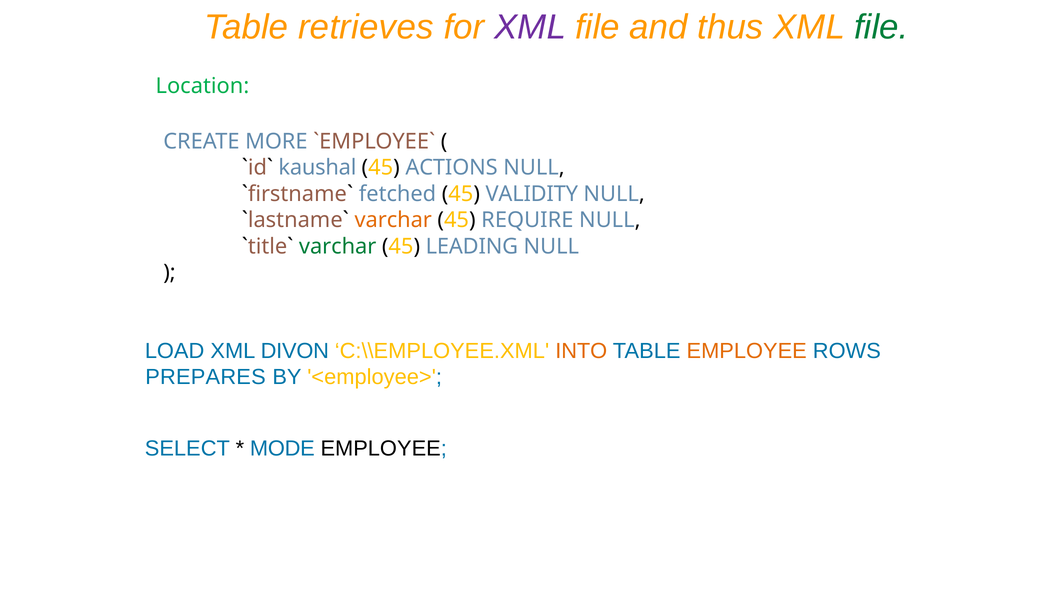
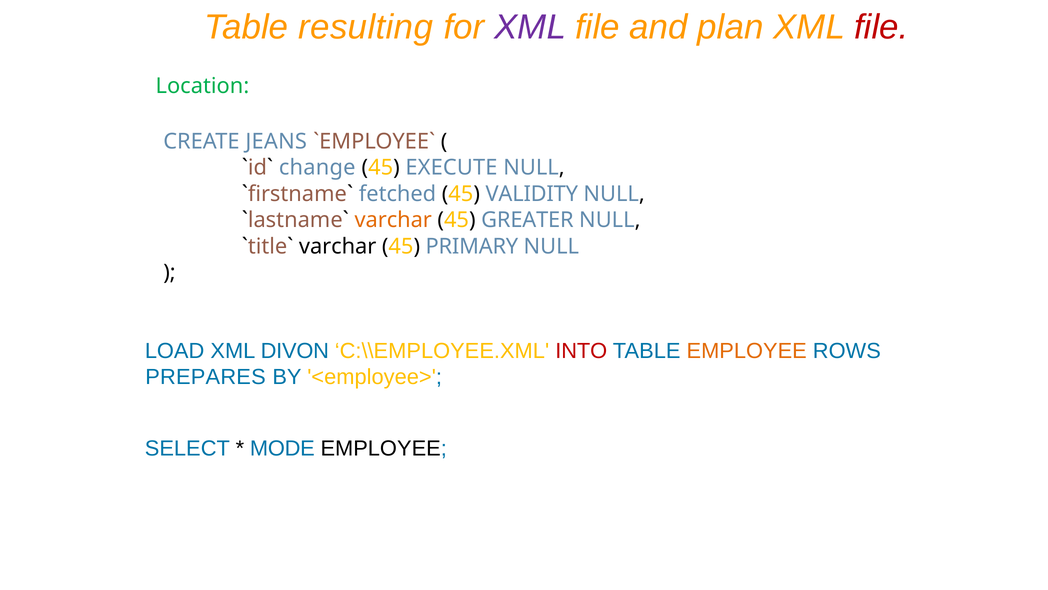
retrieves: retrieves -> resulting
thus: thus -> plan
file at (881, 27) colour: green -> red
MORE: MORE -> JEANS
kaushal: kaushal -> change
ACTIONS: ACTIONS -> EXECUTE
REQUIRE: REQUIRE -> GREATER
varchar at (338, 246) colour: green -> black
LEADING: LEADING -> PRIMARY
INTO colour: orange -> red
